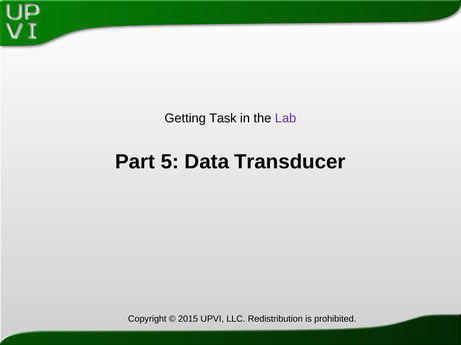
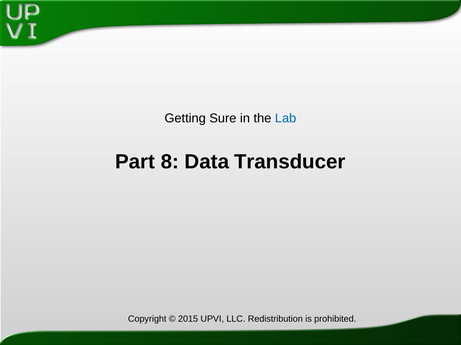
Task: Task -> Sure
Lab colour: purple -> blue
5: 5 -> 8
